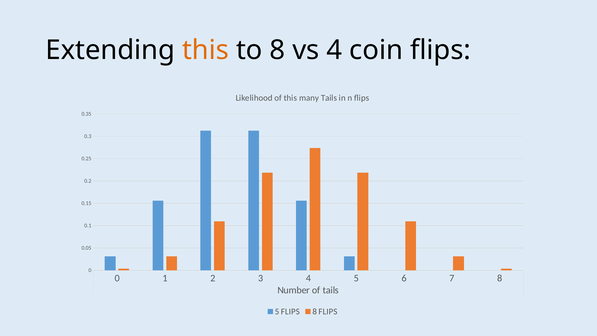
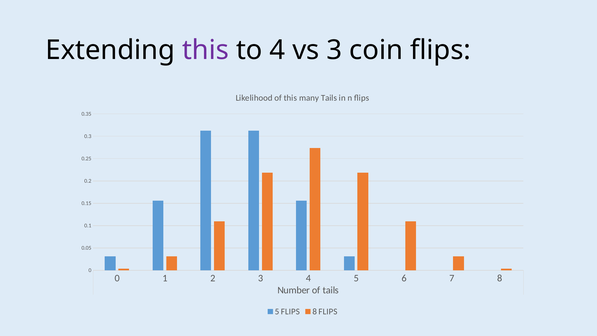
this at (206, 50) colour: orange -> purple
to 8: 8 -> 4
vs 4: 4 -> 3
